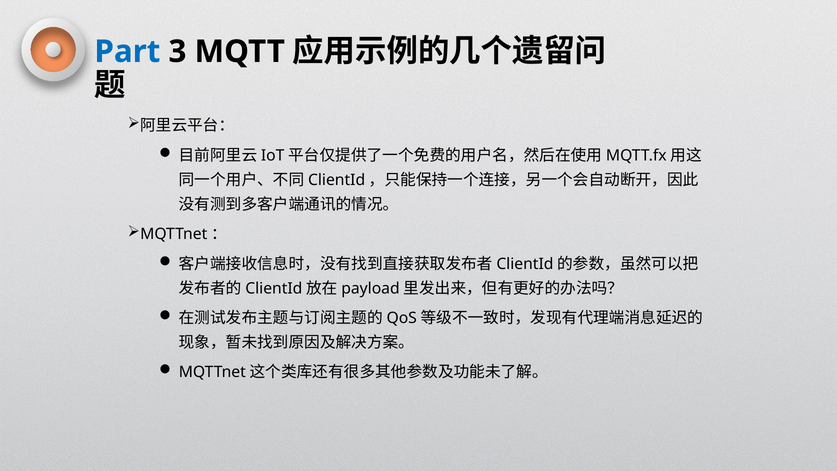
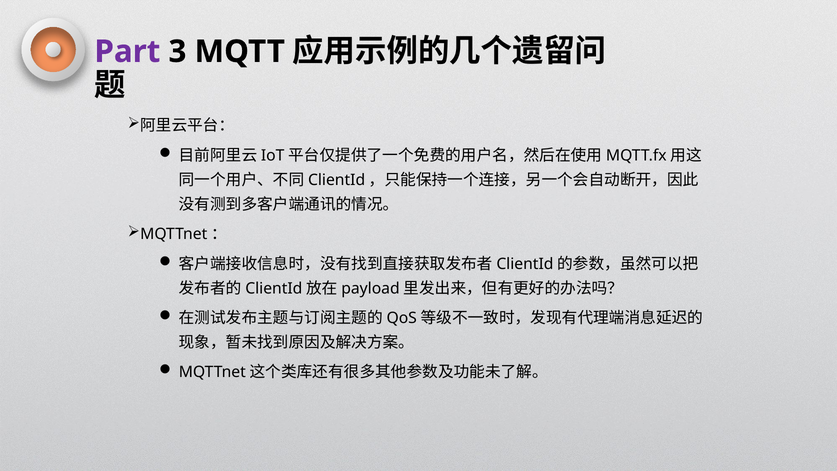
Part colour: blue -> purple
